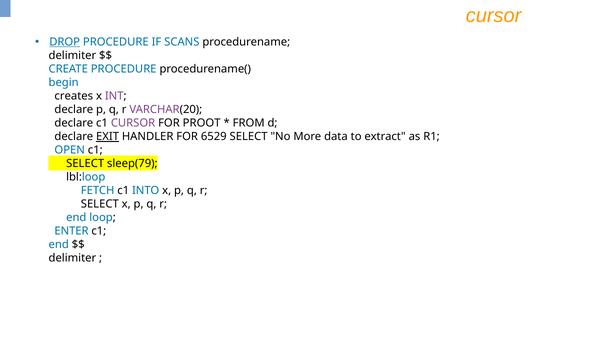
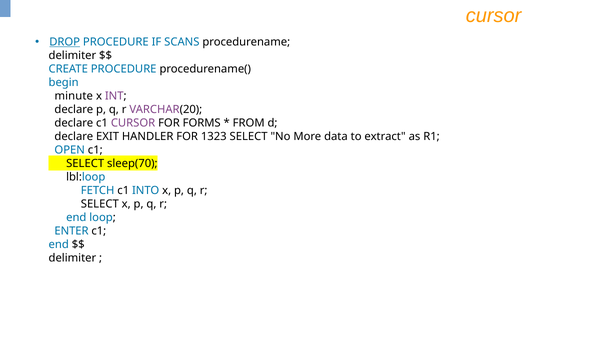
creates: creates -> minute
PROOT: PROOT -> FORMS
EXIT underline: present -> none
6529: 6529 -> 1323
sleep(79: sleep(79 -> sleep(70
